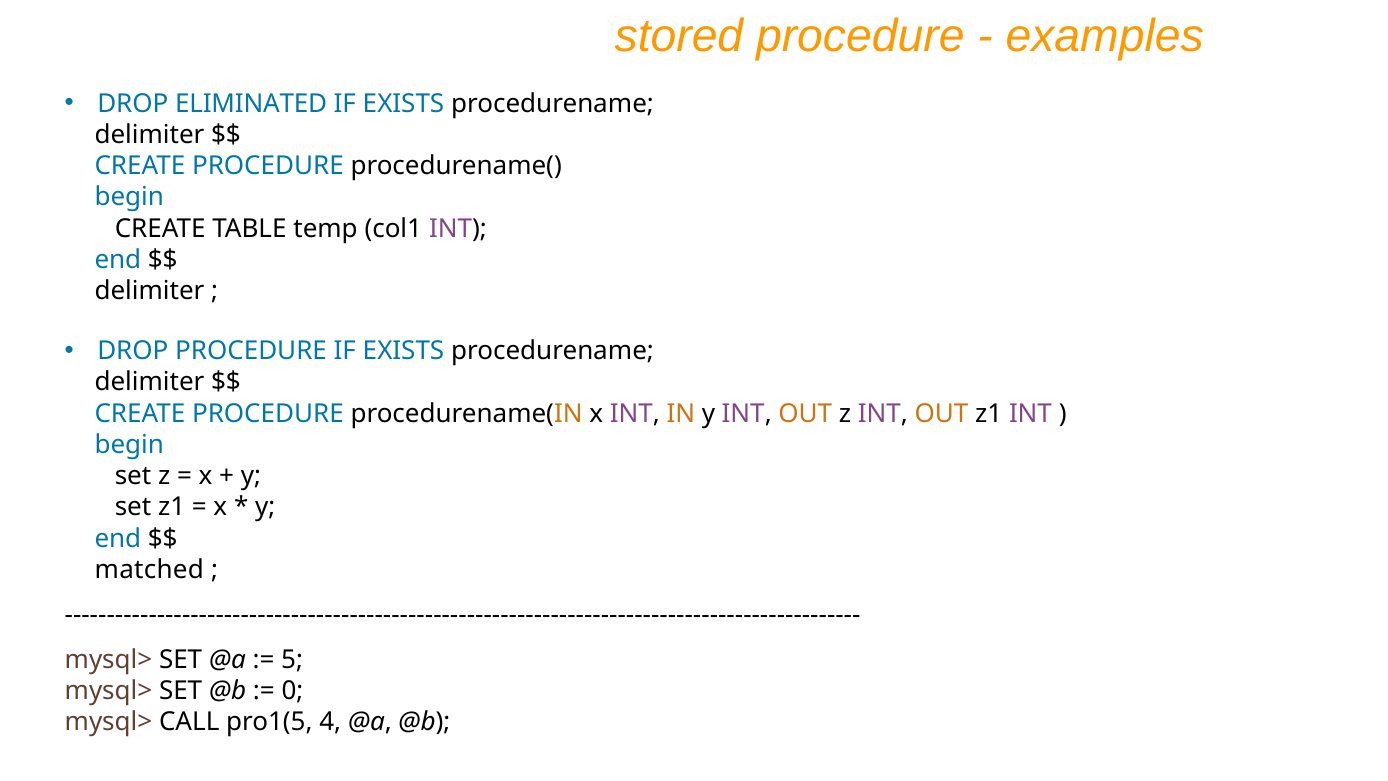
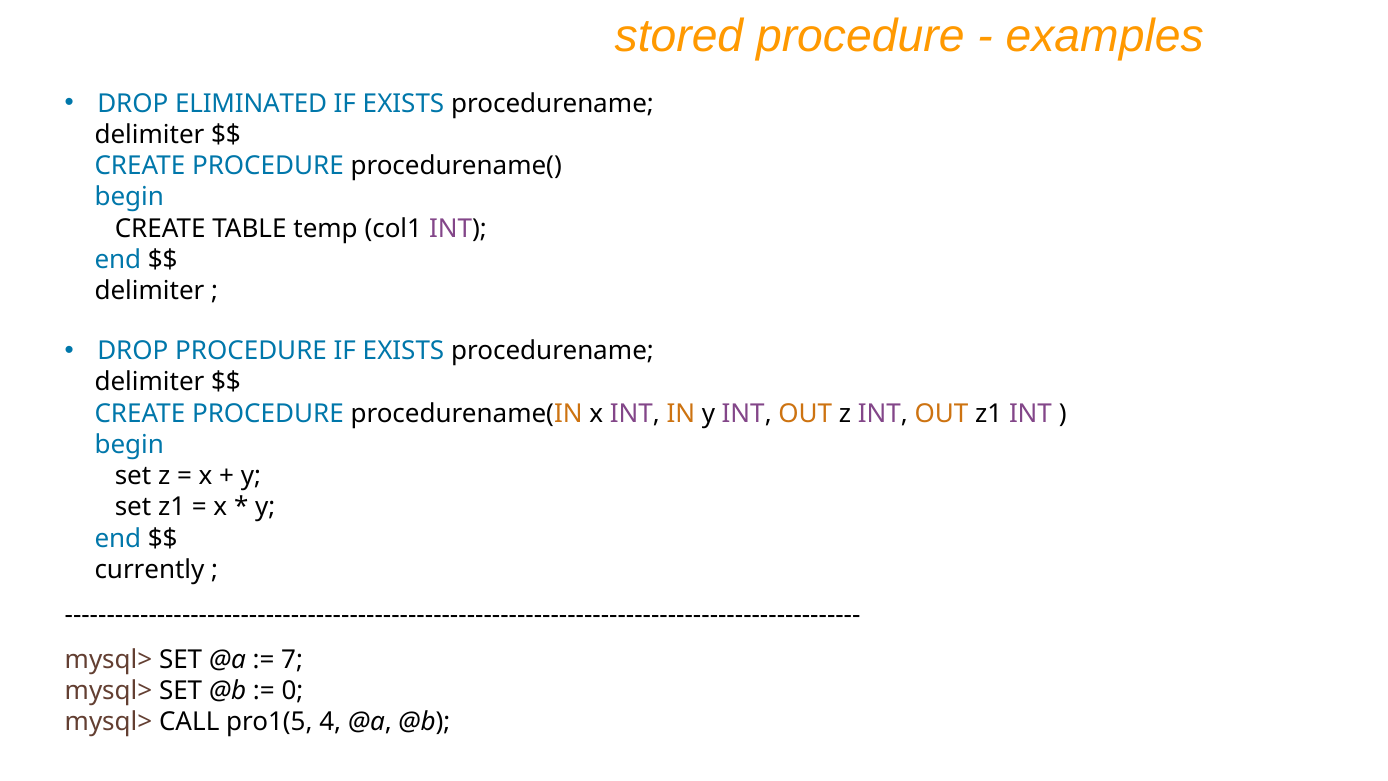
matched: matched -> currently
5: 5 -> 7
